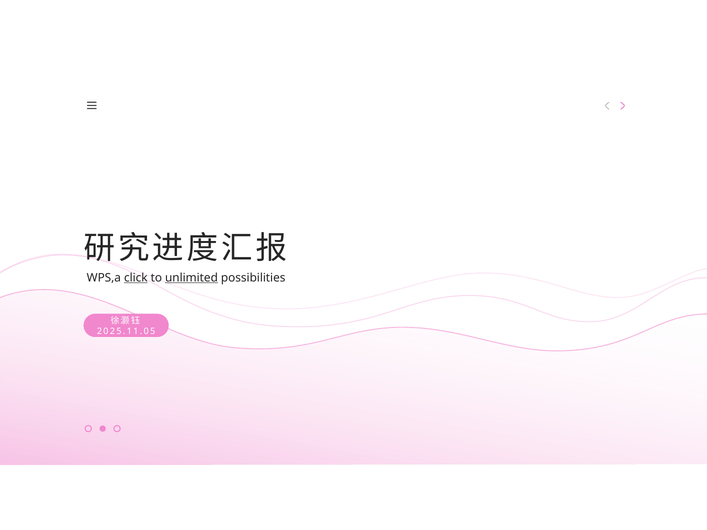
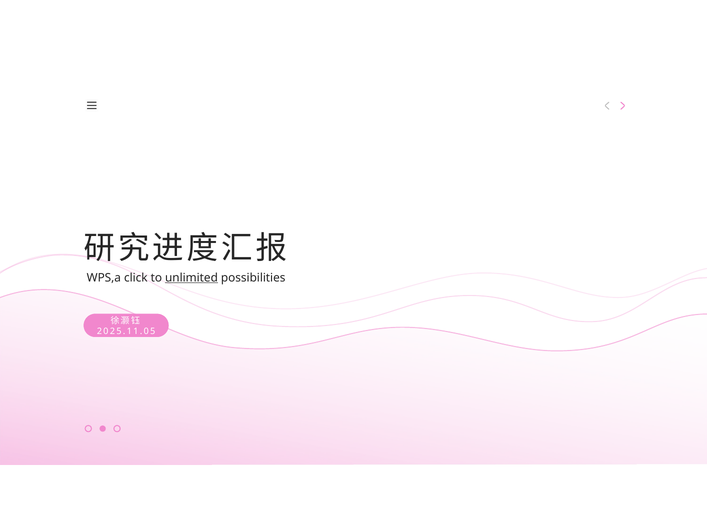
click underline: present -> none
